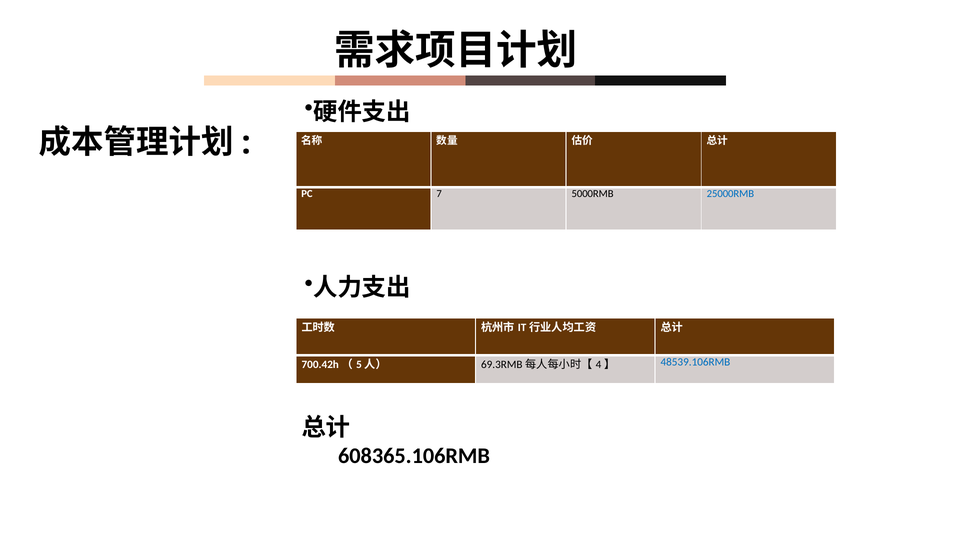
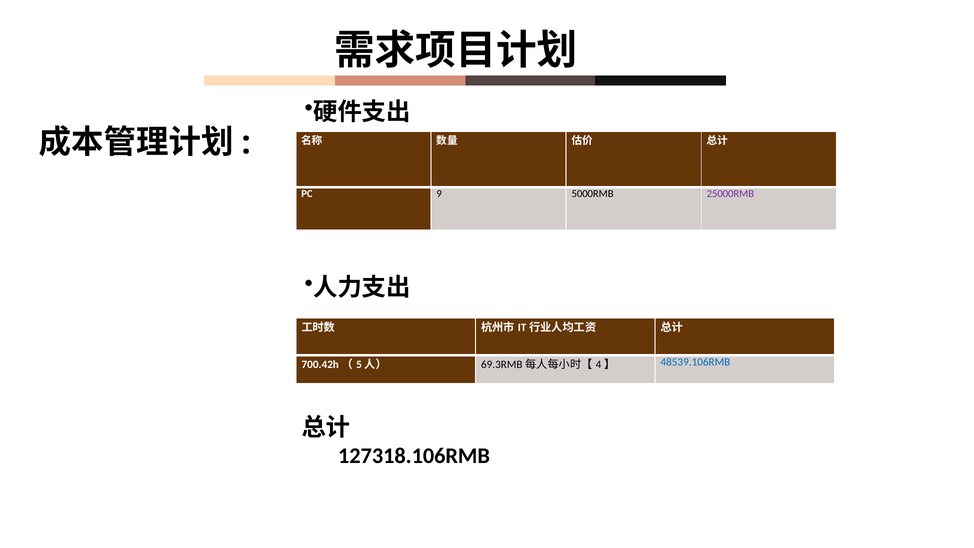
7: 7 -> 9
25000RMB colour: blue -> purple
608365.106RMB: 608365.106RMB -> 127318.106RMB
